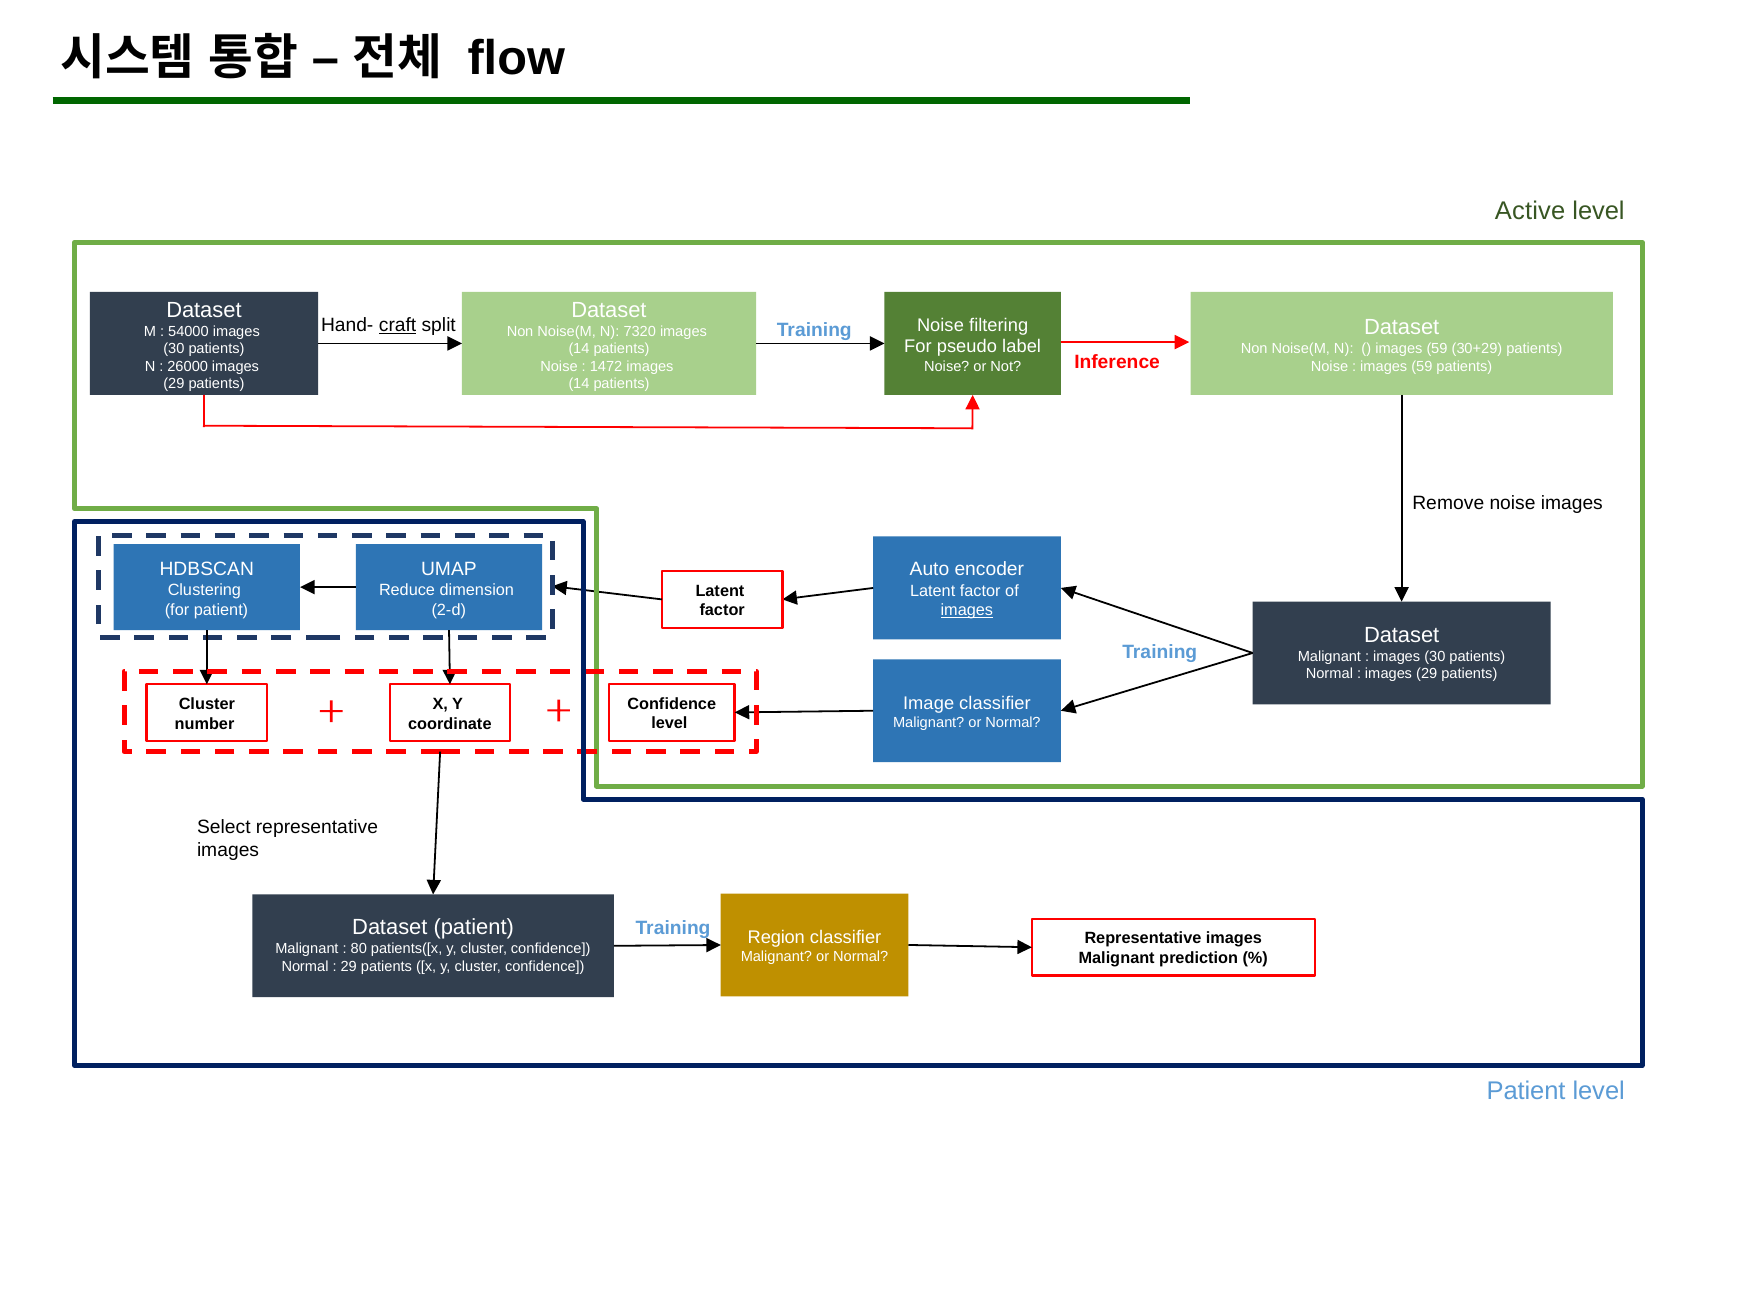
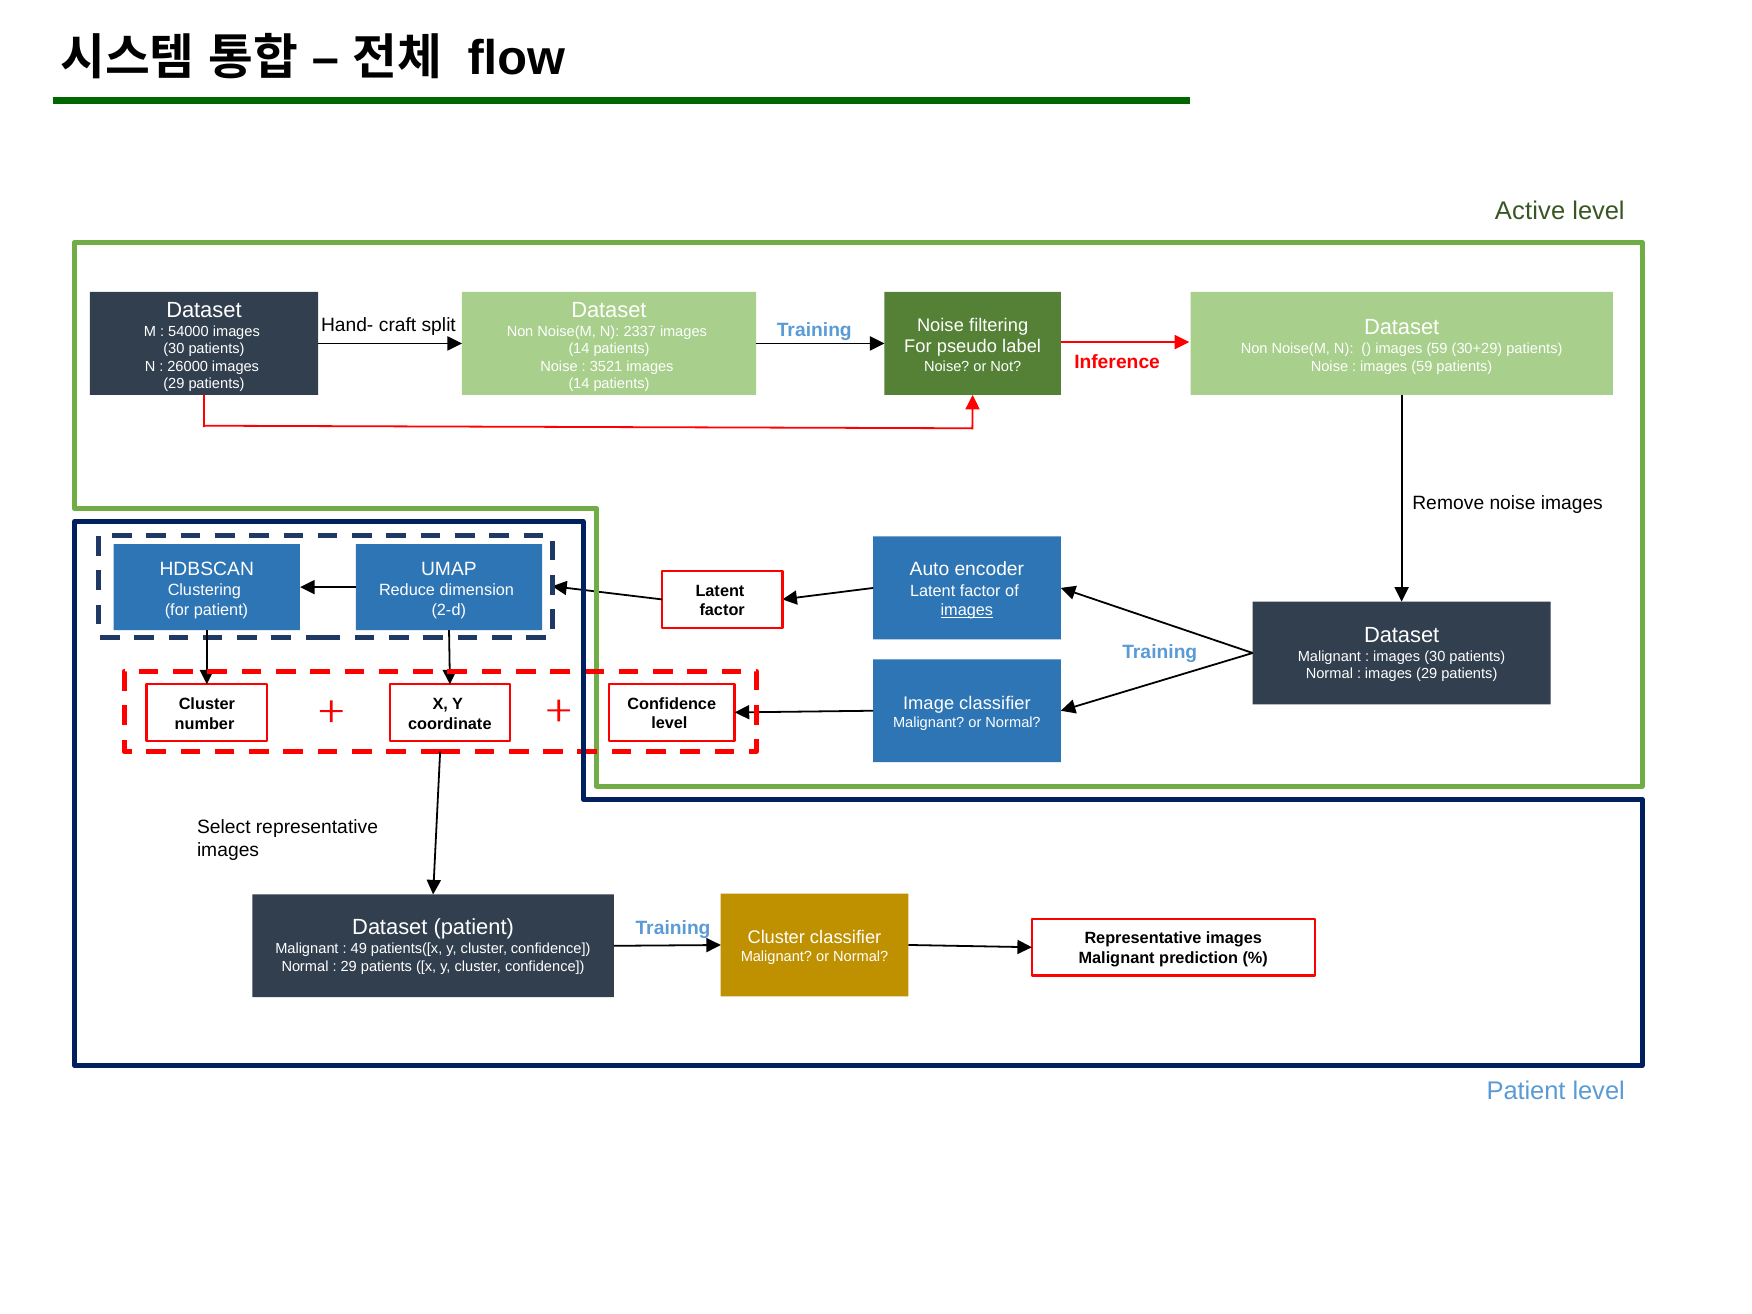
craft underline: present -> none
7320: 7320 -> 2337
1472: 1472 -> 3521
Region at (776, 937): Region -> Cluster
80: 80 -> 49
